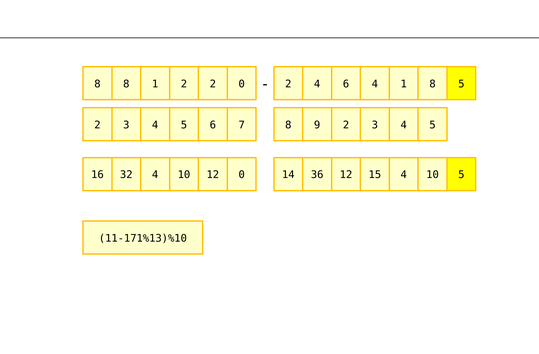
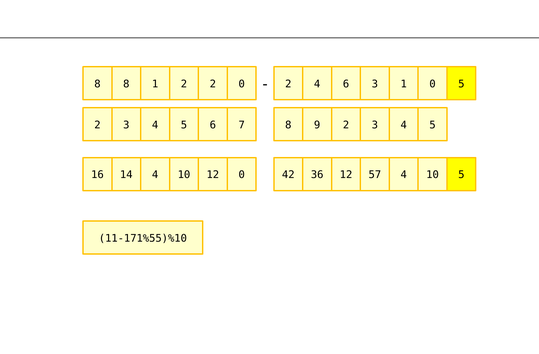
6 4: 4 -> 3
1 8: 8 -> 0
32: 32 -> 14
14: 14 -> 42
15: 15 -> 57
11-171%13)%10: 11-171%13)%10 -> 11-171%55)%10
